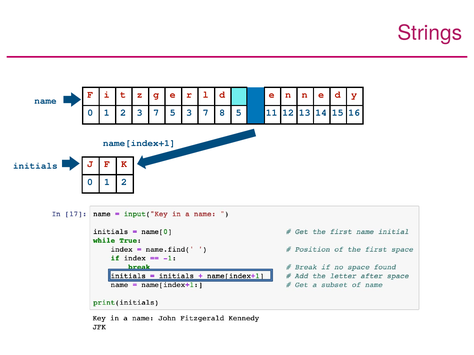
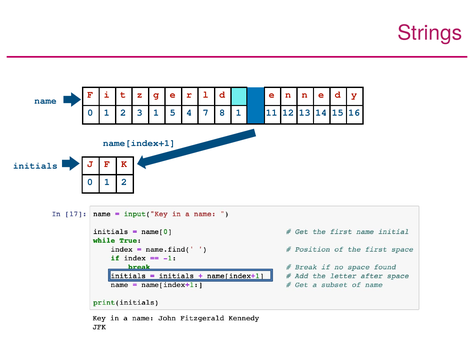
2 3 7: 7 -> 1
5 3: 3 -> 4
8 5: 5 -> 1
